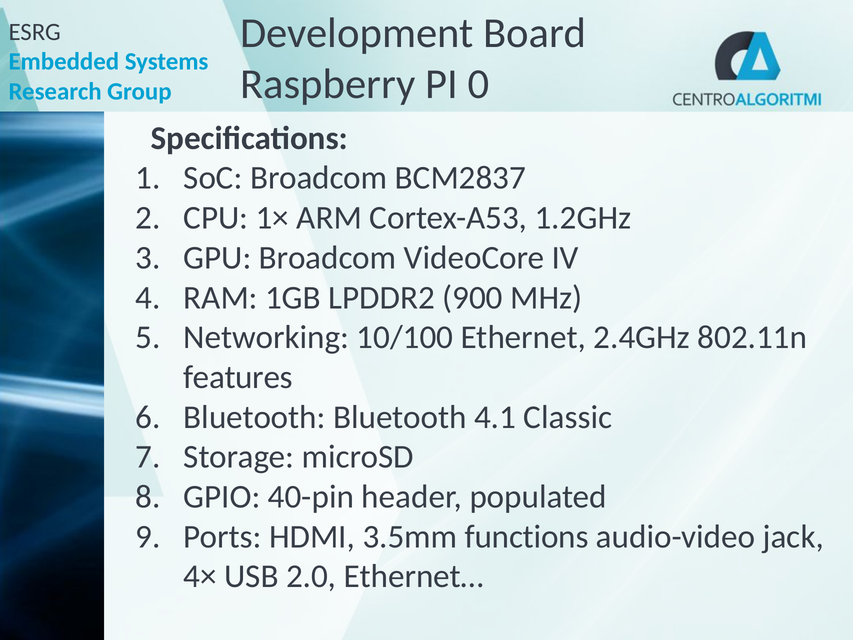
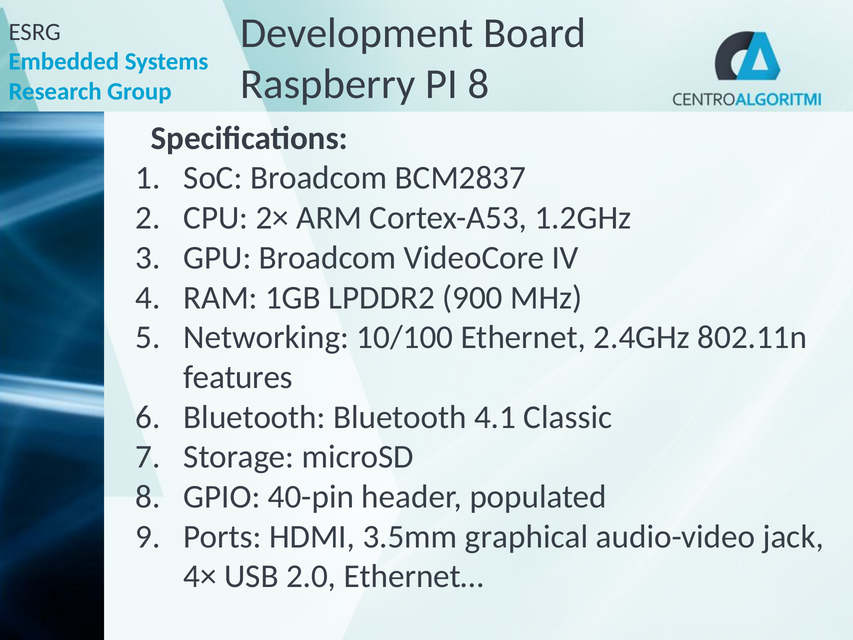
PI 0: 0 -> 8
1×: 1× -> 2×
functions: functions -> graphical
